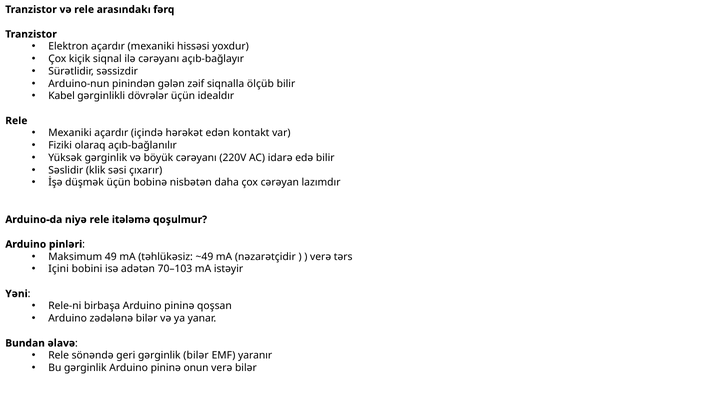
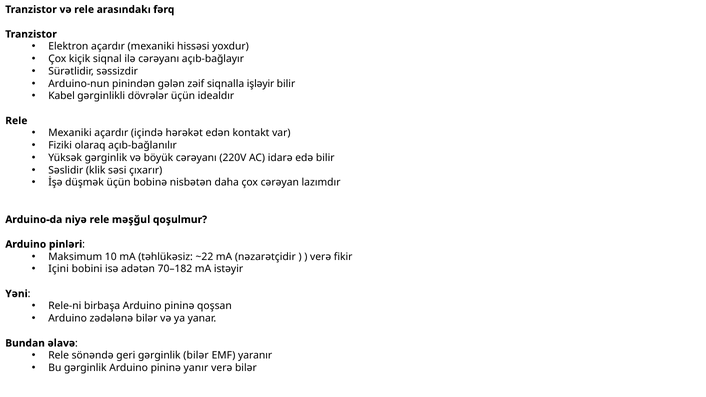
ölçüb: ölçüb -> işləyir
itələmə: itələmə -> məşğul
49: 49 -> 10
~49: ~49 -> ~22
tərs: tərs -> fikir
70–103: 70–103 -> 70–182
onun: onun -> yanır
